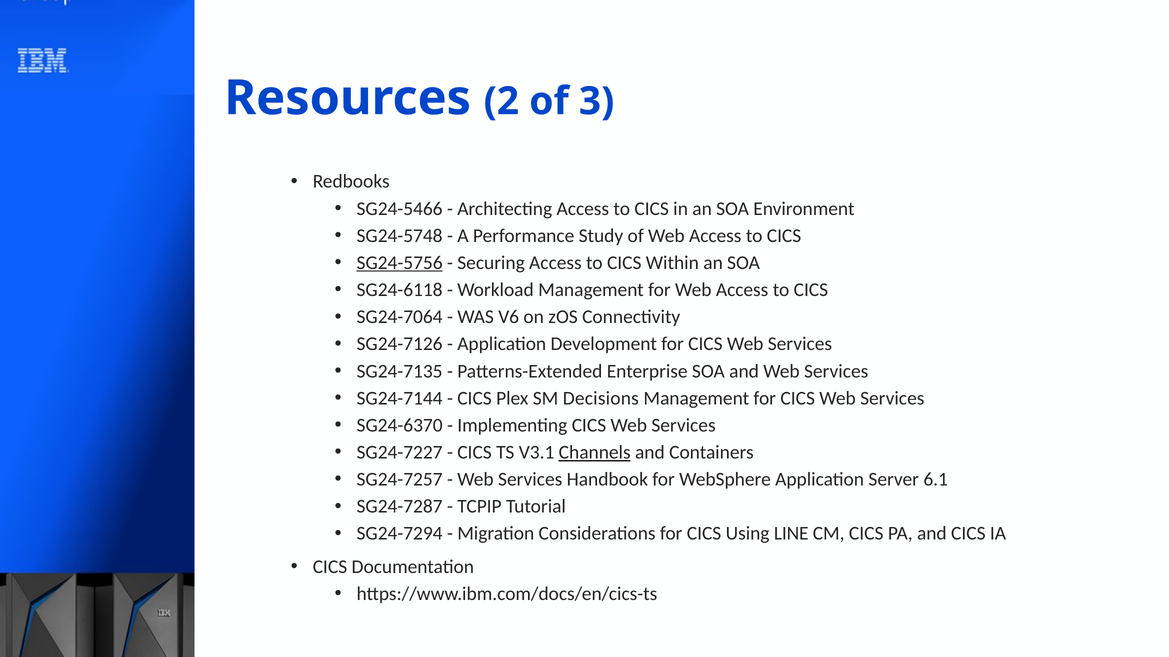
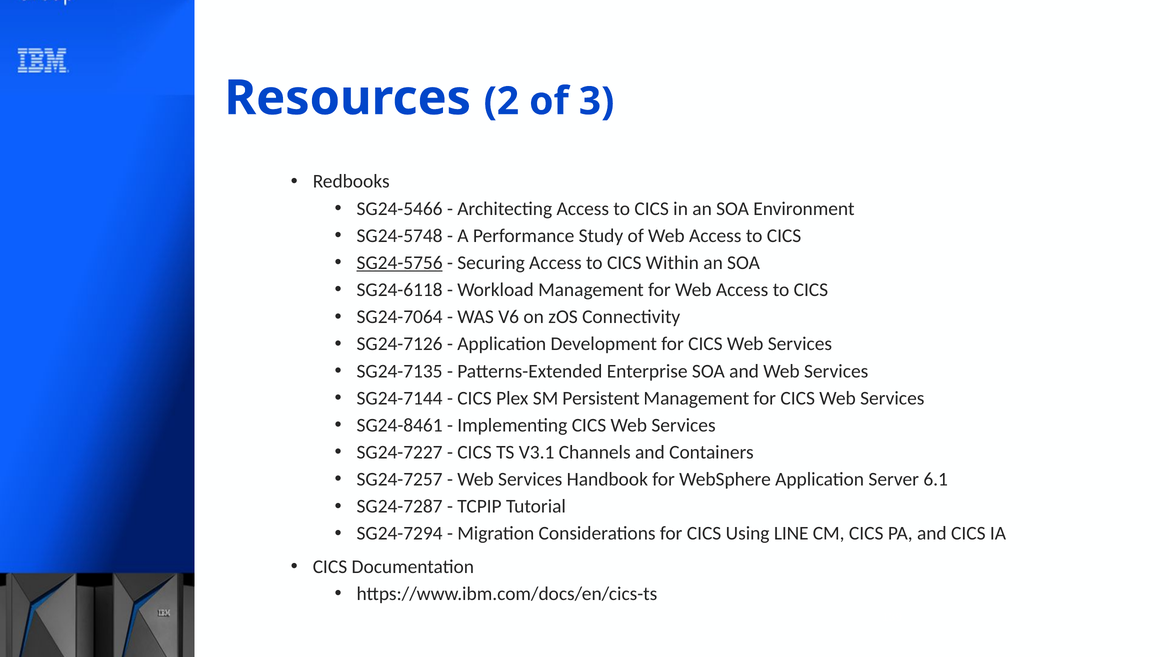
Decisions: Decisions -> Persistent
SG24-6370: SG24-6370 -> SG24-8461
Channels underline: present -> none
